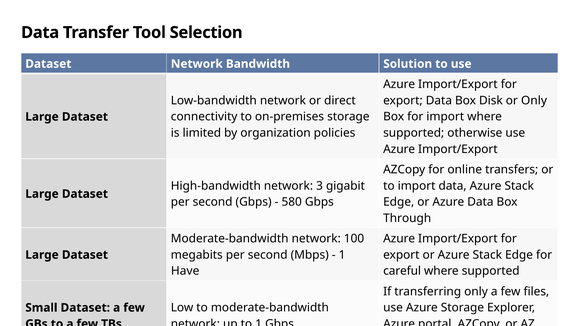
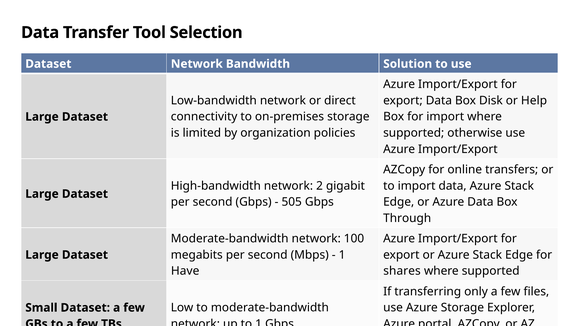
or Only: Only -> Help
3: 3 -> 2
580: 580 -> 505
careful: careful -> shares
